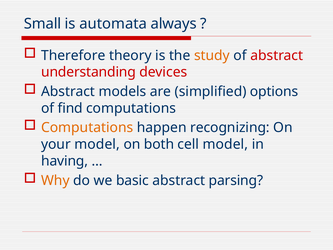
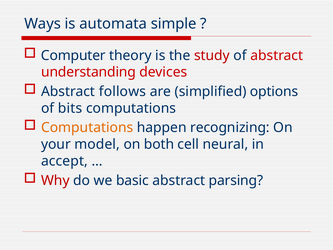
Small: Small -> Ways
always: always -> simple
Therefore: Therefore -> Computer
study colour: orange -> red
models: models -> follows
find: find -> bits
cell model: model -> neural
having: having -> accept
Why colour: orange -> red
